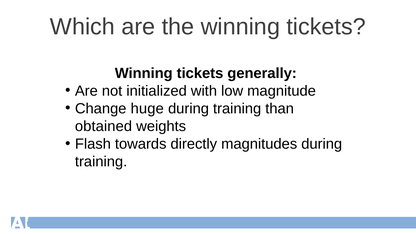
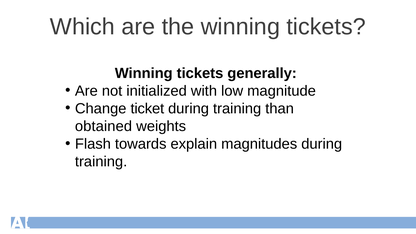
huge: huge -> ticket
directly: directly -> explain
